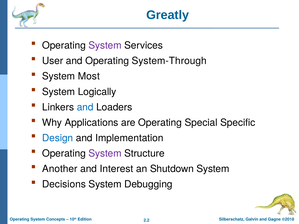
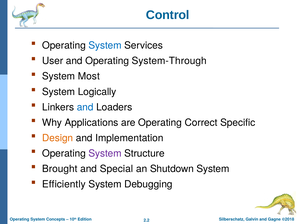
Greatly: Greatly -> Control
System at (105, 46) colour: purple -> blue
Special: Special -> Correct
Design colour: blue -> orange
Another: Another -> Brought
Interest: Interest -> Special
Decisions: Decisions -> Efficiently
